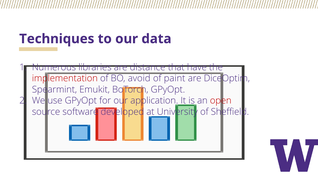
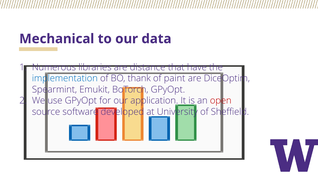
Techniques: Techniques -> Mechanical
implementation colour: red -> blue
avoid: avoid -> thank
